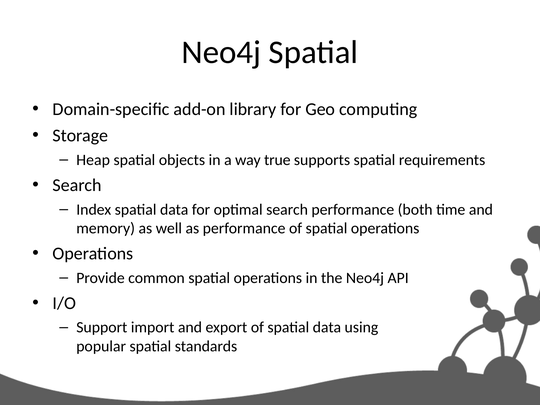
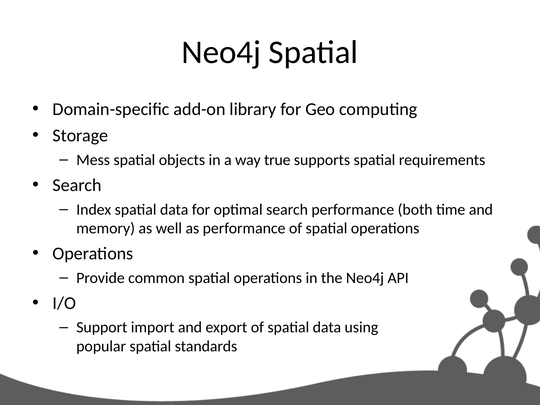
Heap: Heap -> Mess
